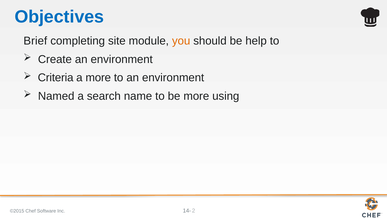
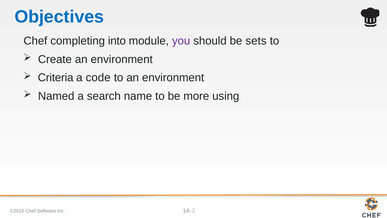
Brief at (35, 41): Brief -> Chef
site: site -> into
you colour: orange -> purple
help: help -> sets
a more: more -> code
